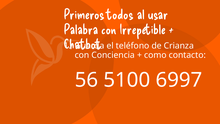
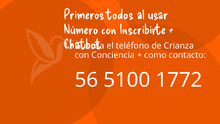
Palabra: Palabra -> Número
Irrepetible: Irrepetible -> Inscribirte
6997: 6997 -> 1772
